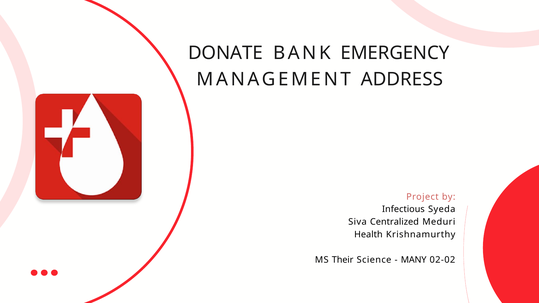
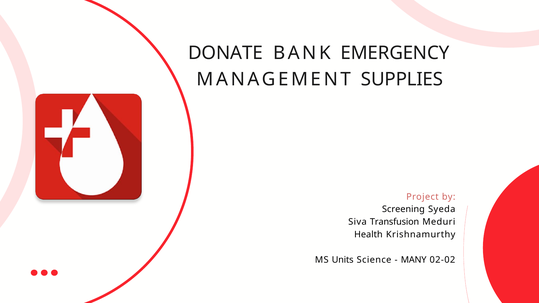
ADDRESS: ADDRESS -> SUPPLIES
Infectious: Infectious -> Screening
Centralized: Centralized -> Transfusion
Their: Their -> Units
